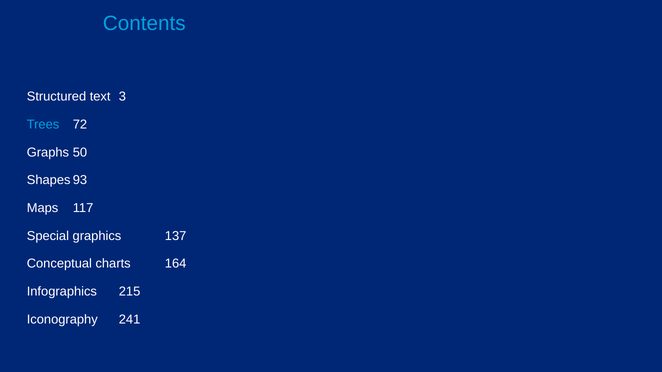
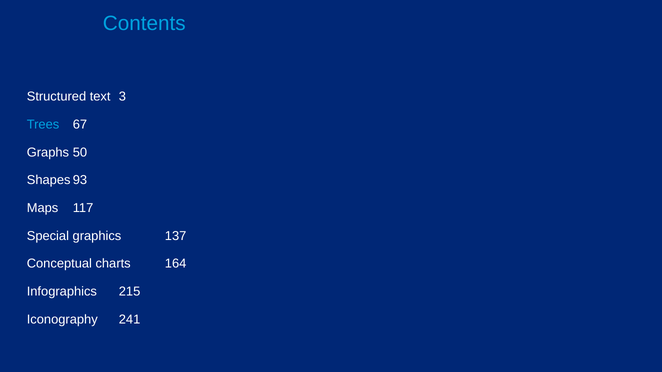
72: 72 -> 67
